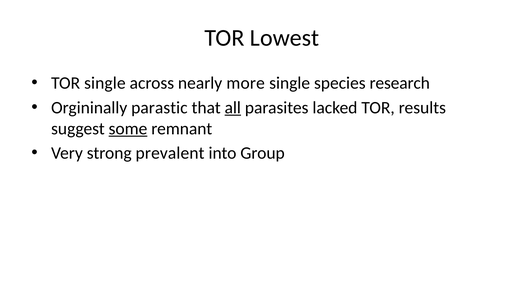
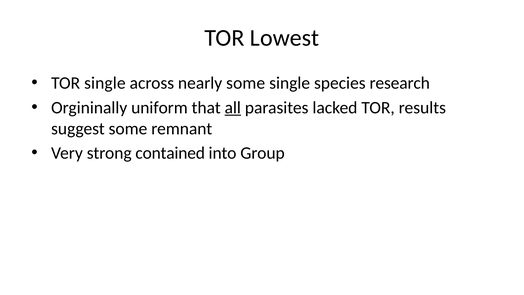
nearly more: more -> some
parastic: parastic -> uniform
some at (128, 129) underline: present -> none
prevalent: prevalent -> contained
